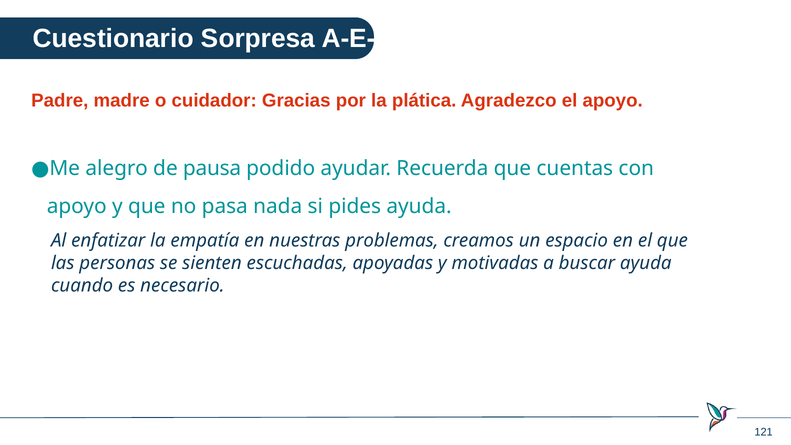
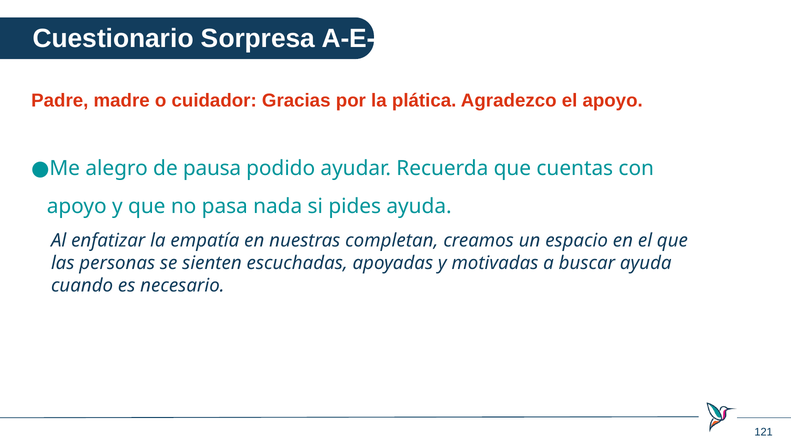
problemas: problemas -> completan
